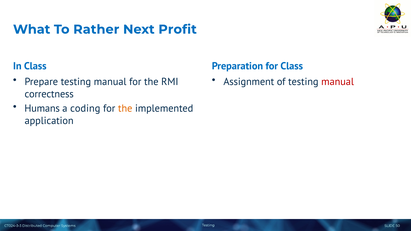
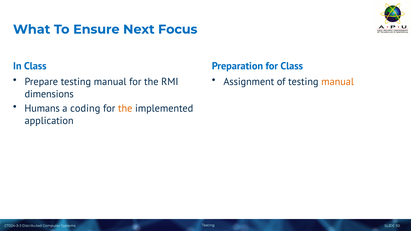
Rather: Rather -> Ensure
Profit: Profit -> Focus
manual at (338, 82) colour: red -> orange
correctness: correctness -> dimensions
